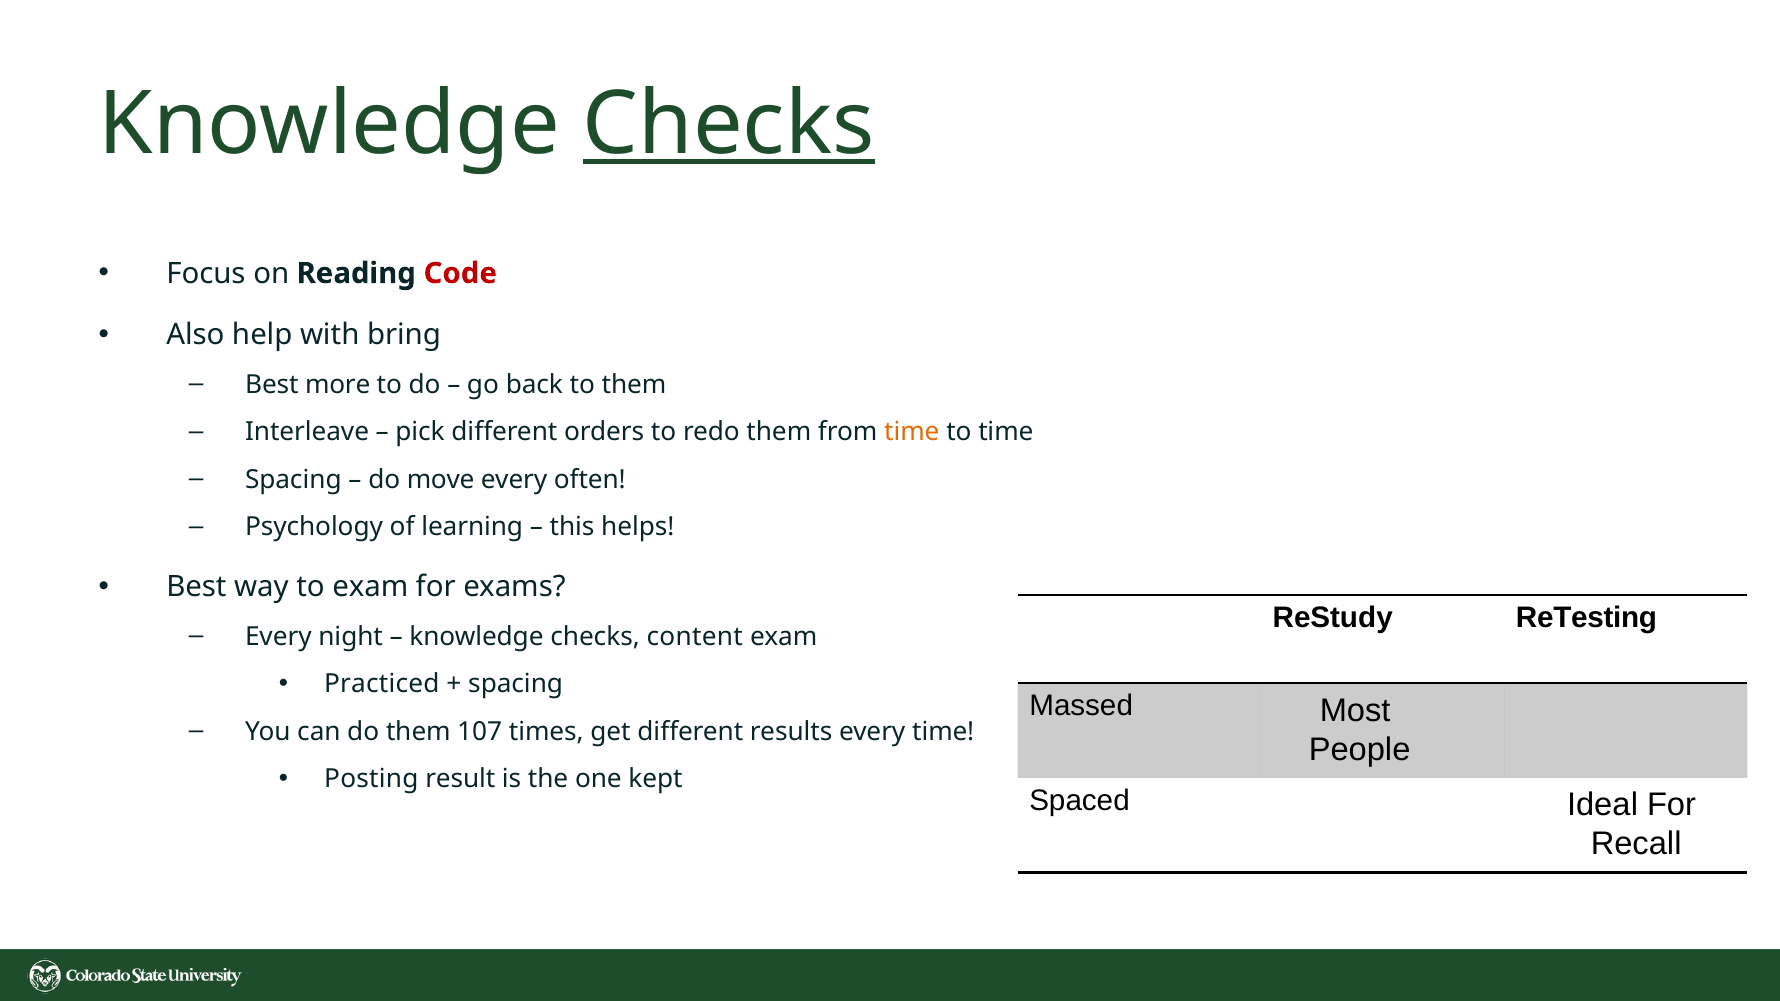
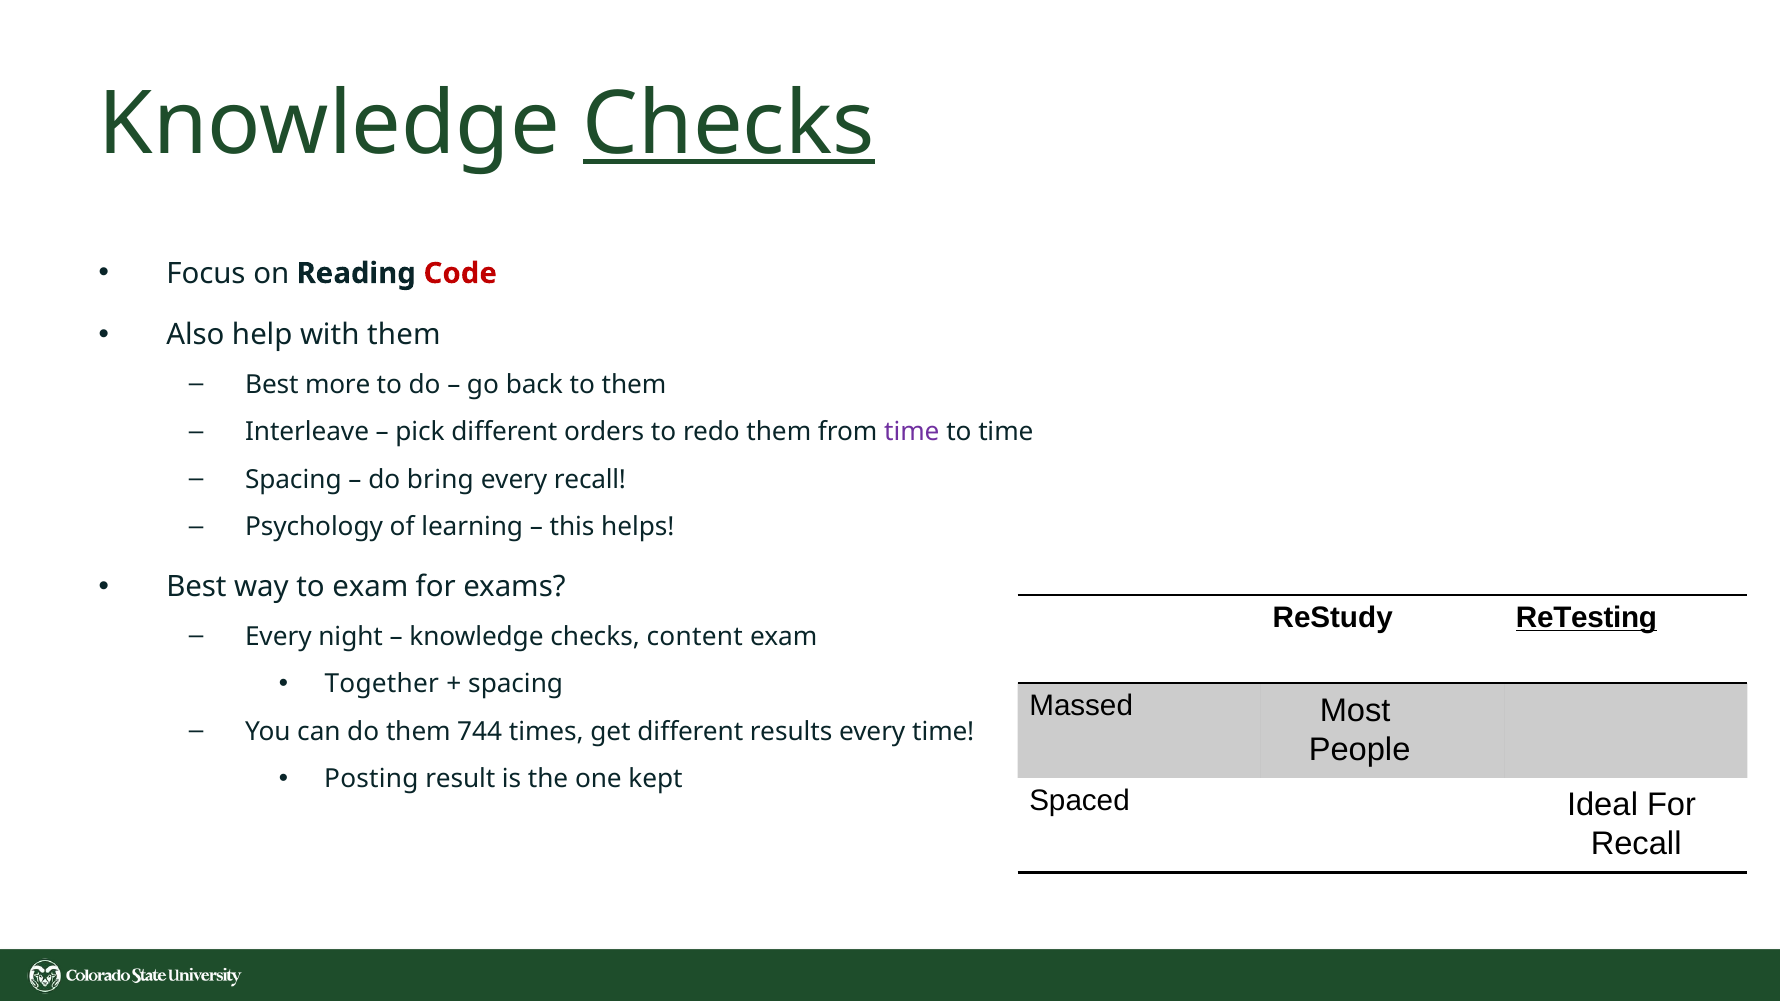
with bring: bring -> them
time at (912, 432) colour: orange -> purple
move: move -> bring
every often: often -> recall
ReTesting underline: none -> present
Practiced: Practiced -> Together
107: 107 -> 744
